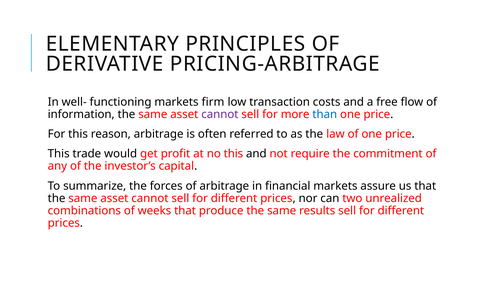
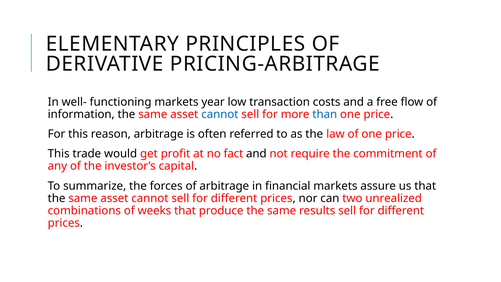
firm: firm -> year
cannot at (220, 114) colour: purple -> blue
no this: this -> fact
